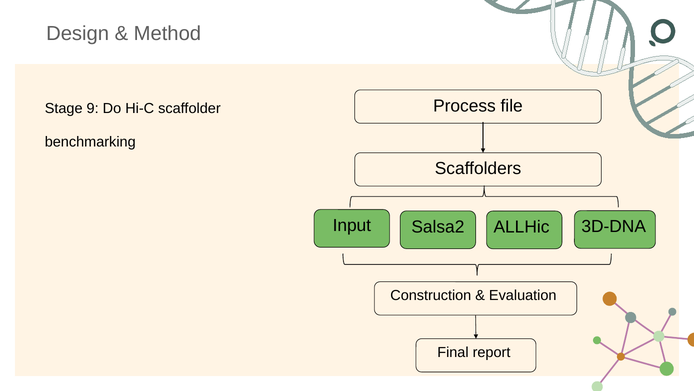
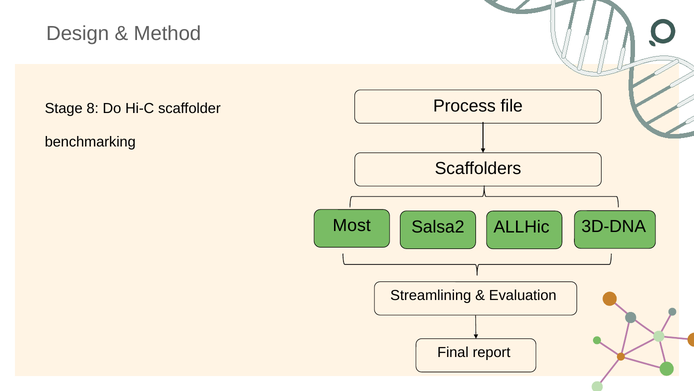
9: 9 -> 8
Input: Input -> Most
Construction: Construction -> Streamlining
